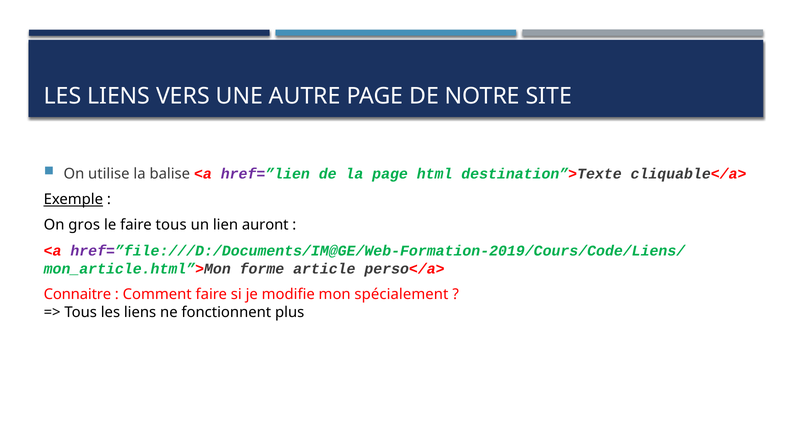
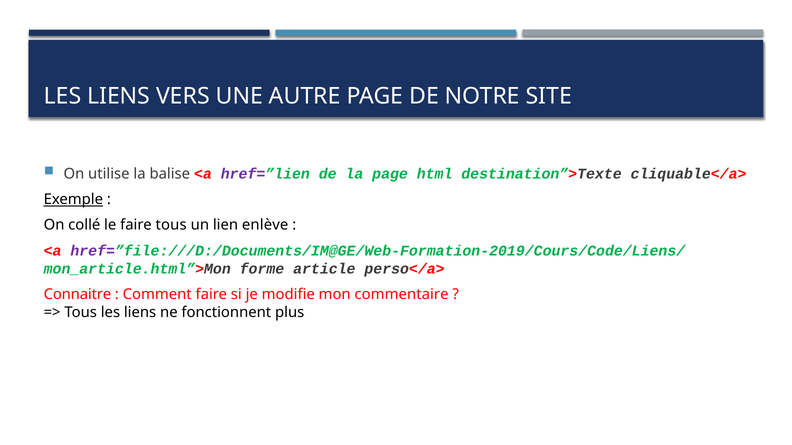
gros: gros -> collé
auront: auront -> enlève
spécialement: spécialement -> commentaire
